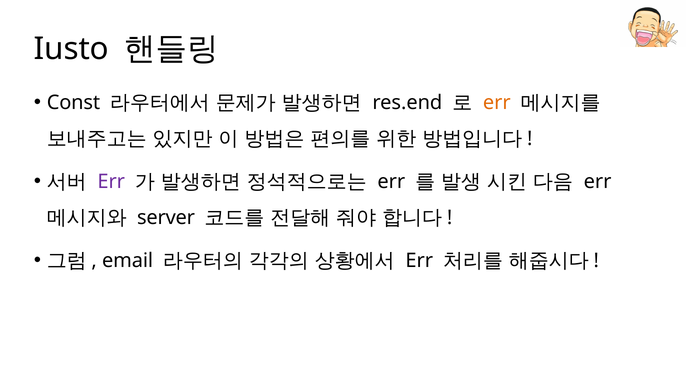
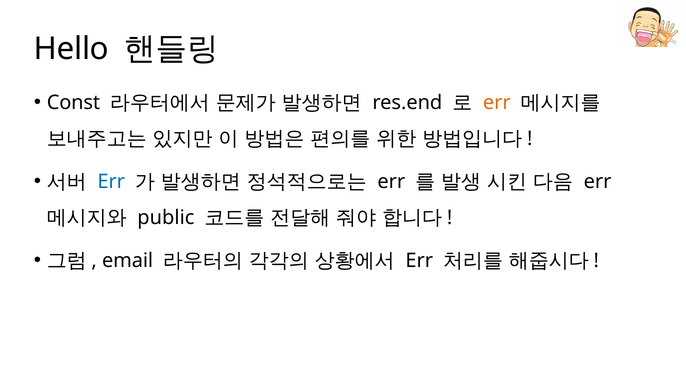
Iusto: Iusto -> Hello
Err at (111, 182) colour: purple -> blue
server: server -> public
